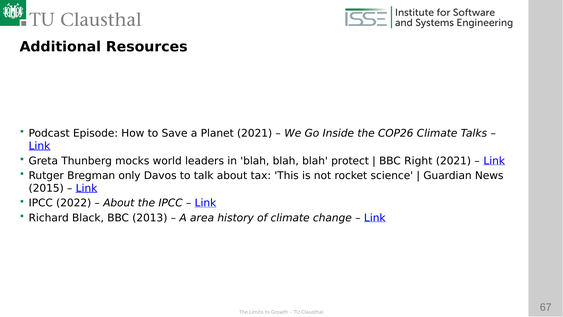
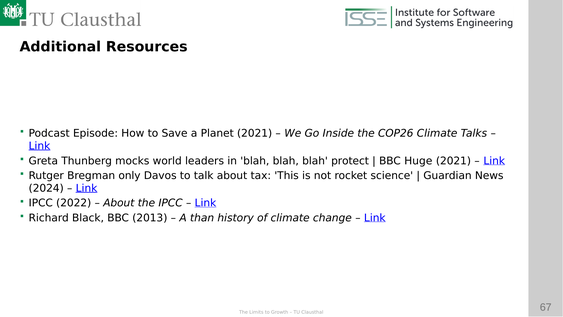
Right: Right -> Huge
2015: 2015 -> 2024
area: area -> than
